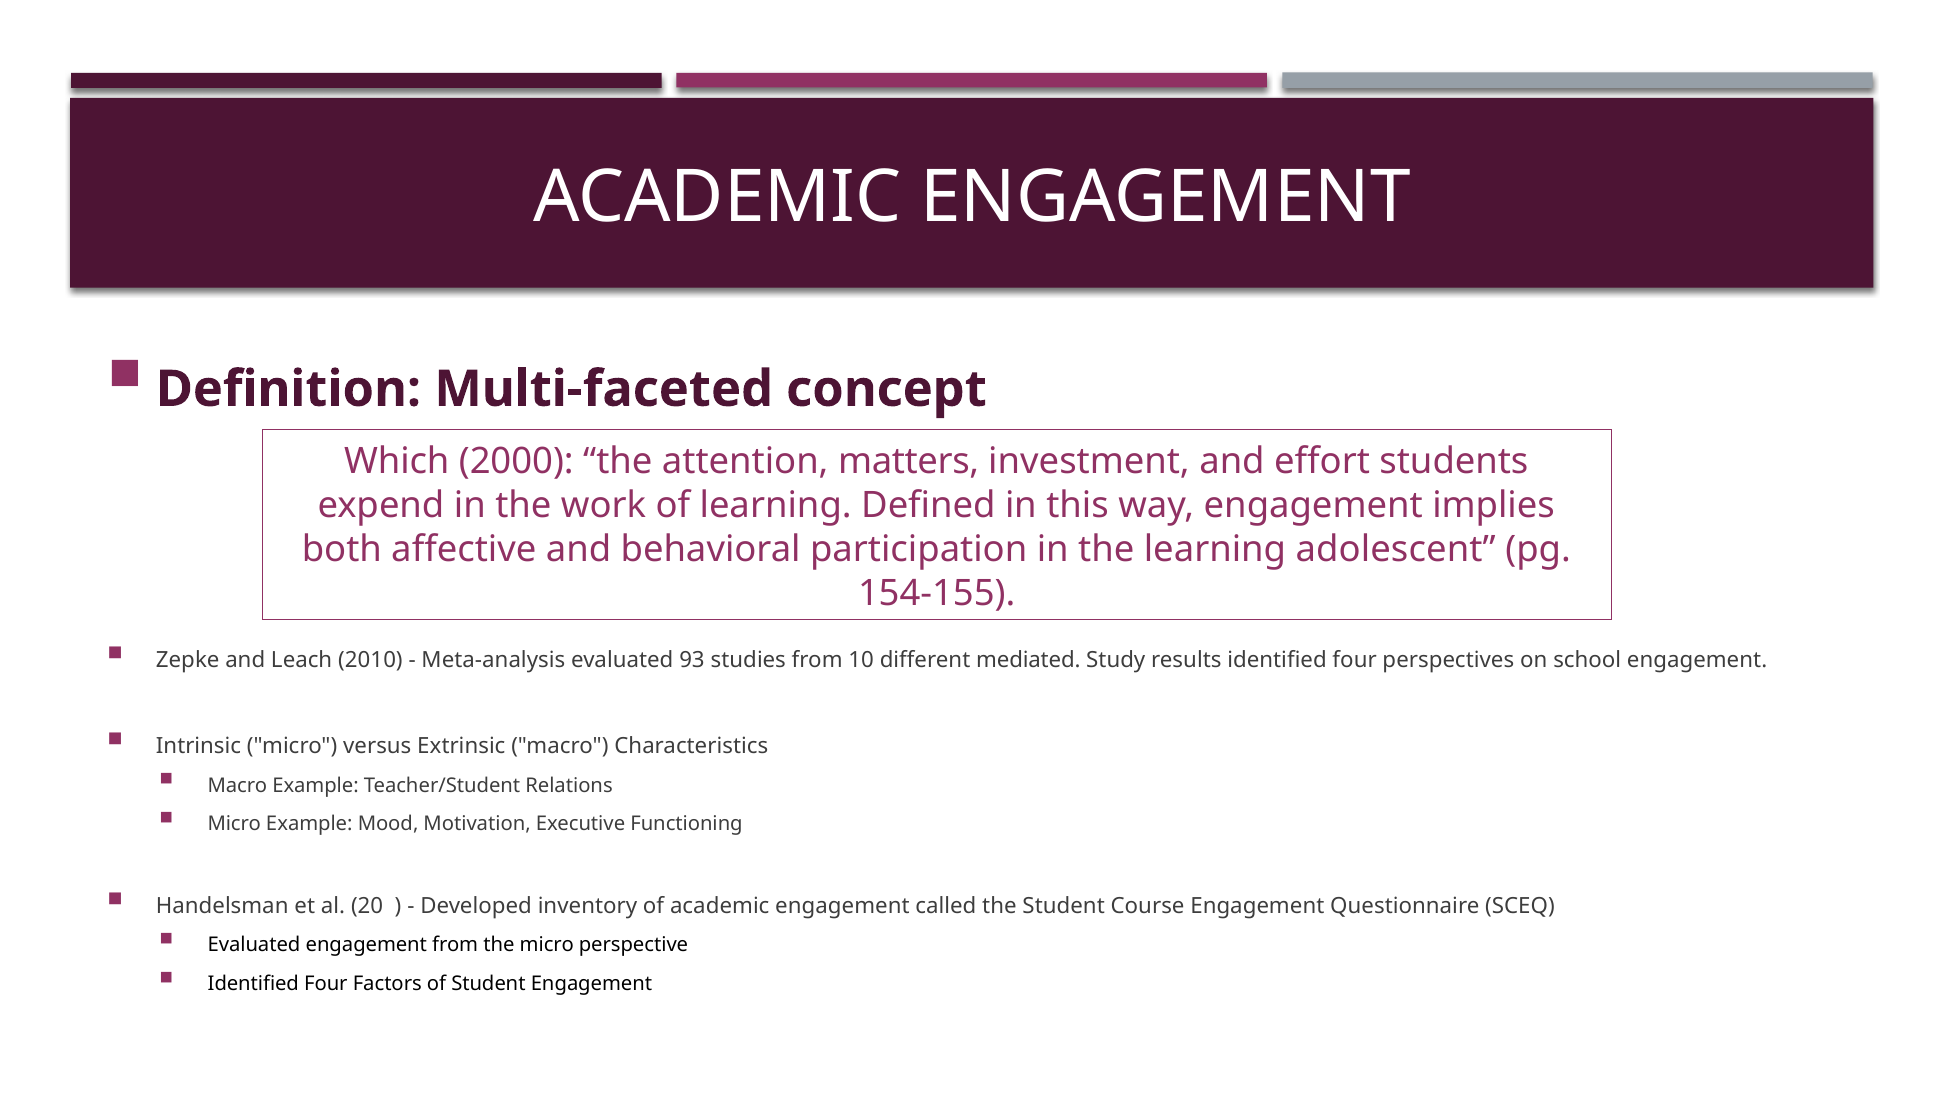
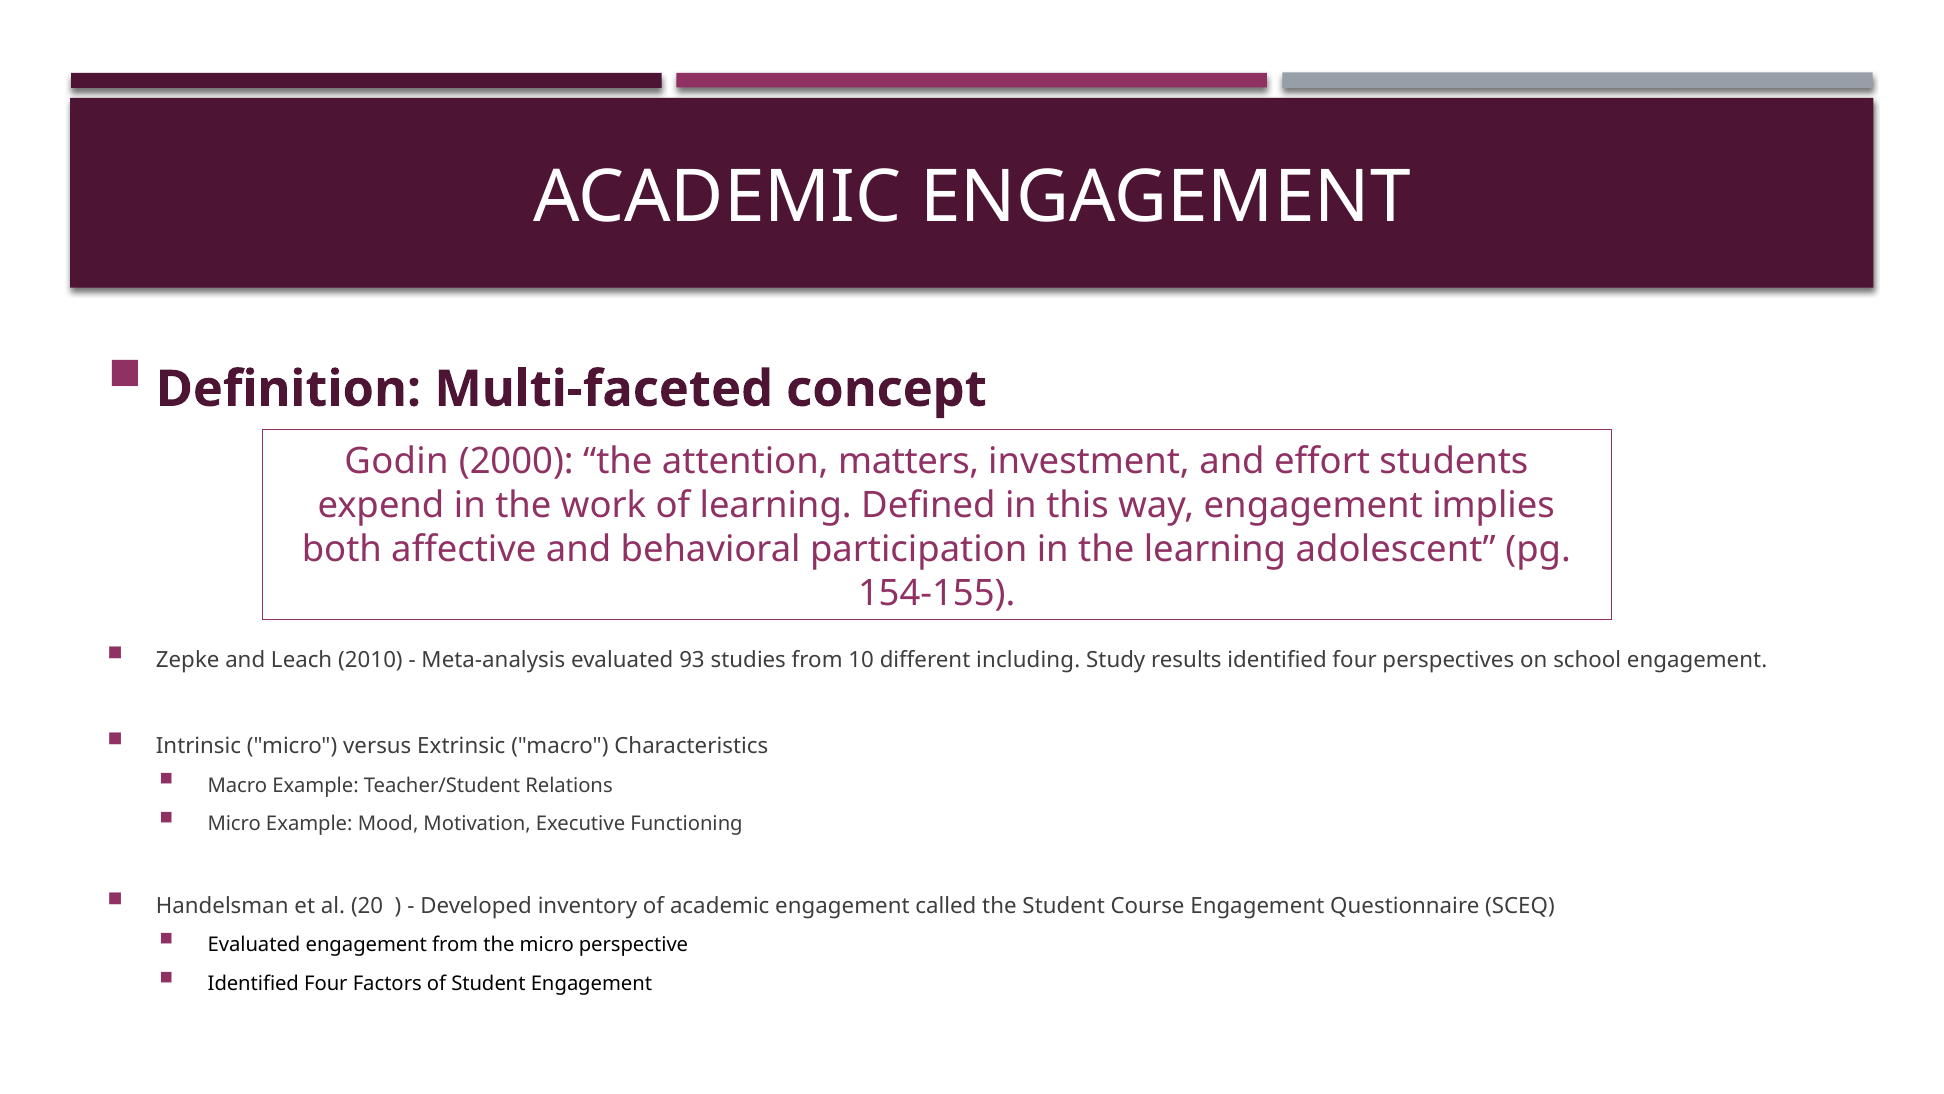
Which: Which -> Godin
mediated: mediated -> including
